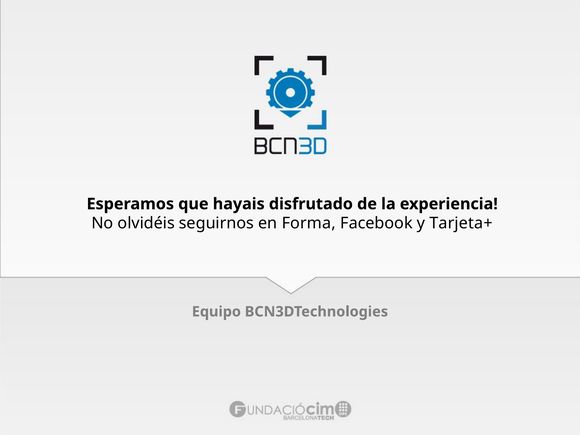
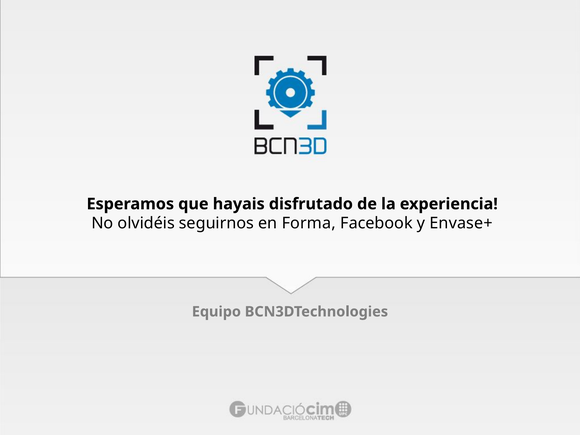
Tarjeta+: Tarjeta+ -> Envase+
